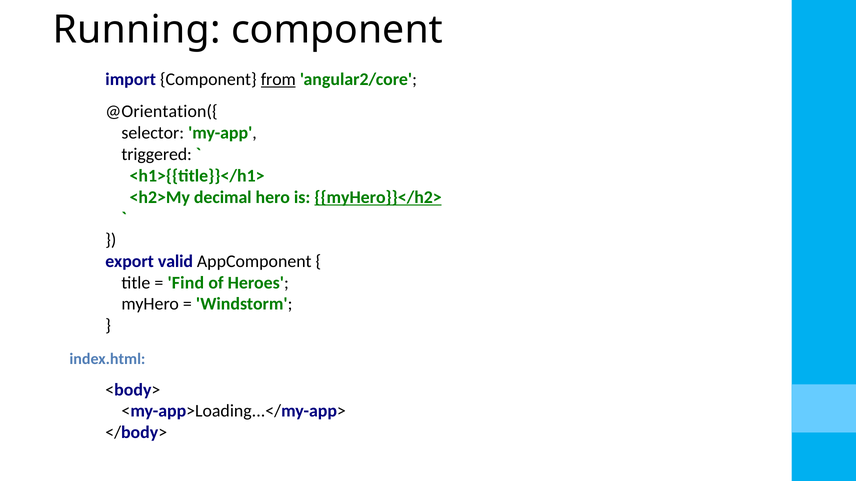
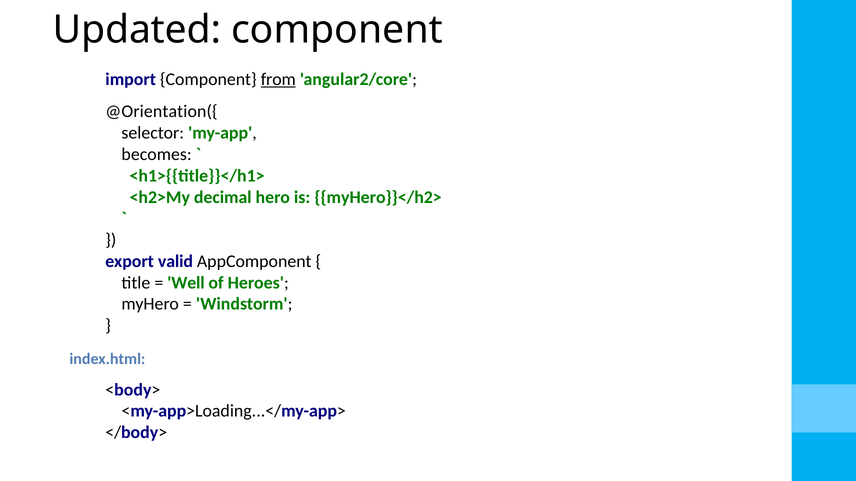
Running: Running -> Updated
triggered: triggered -> becomes
myHero}}</h2> underline: present -> none
Find: Find -> Well
